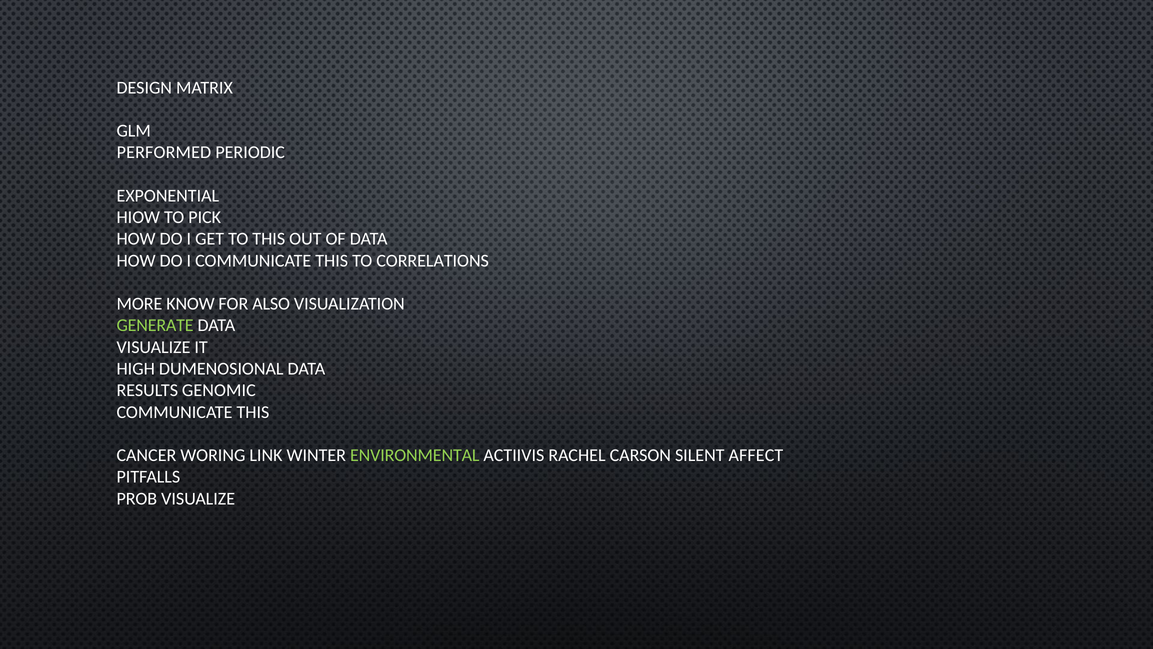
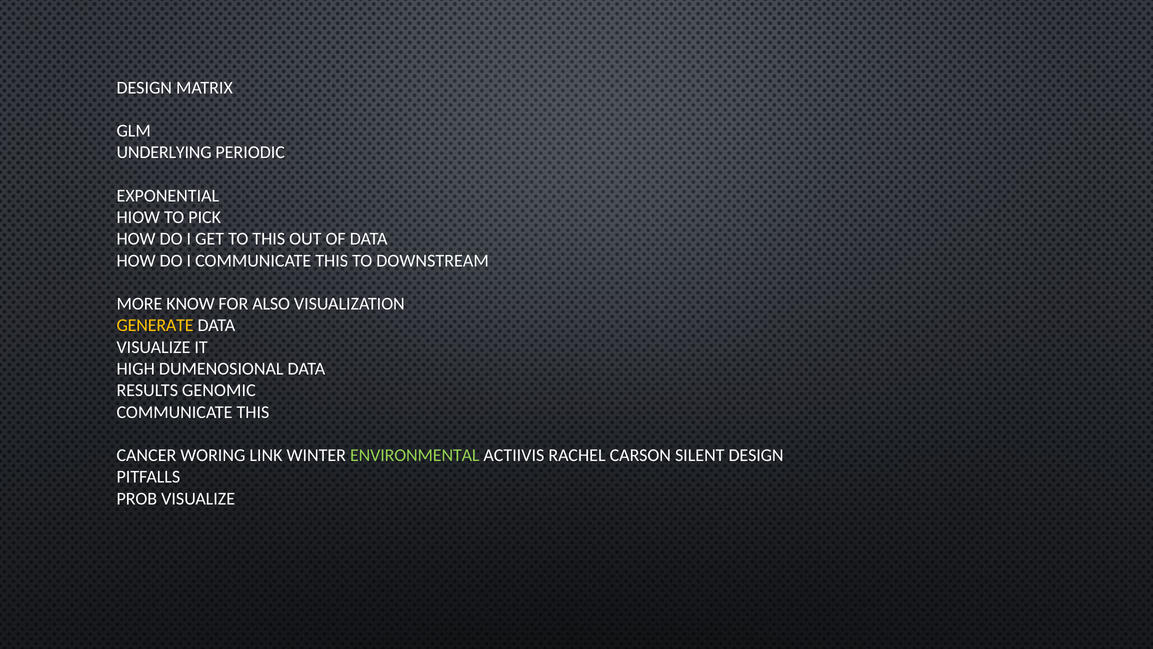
PERFORMED: PERFORMED -> UNDERLYING
CORRELATIONS: CORRELATIONS -> DOWNSTREAM
GENERATE colour: light green -> yellow
SILENT AFFECT: AFFECT -> DESIGN
